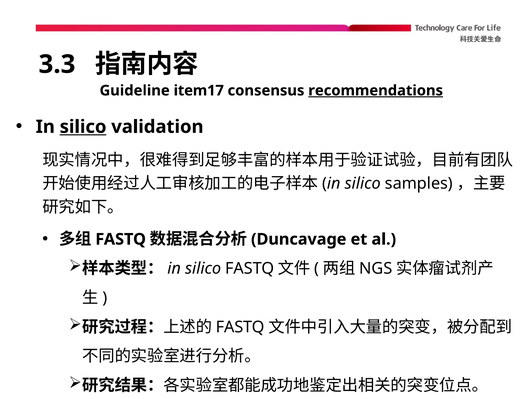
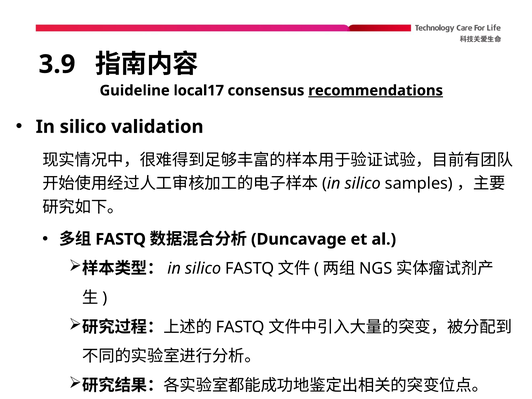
3.3: 3.3 -> 3.9
item17: item17 -> local17
silico at (83, 127) underline: present -> none
